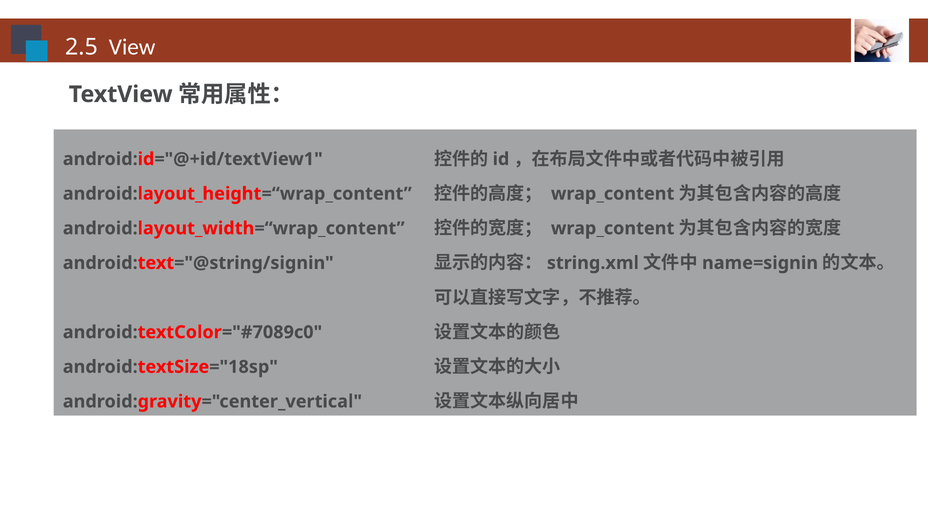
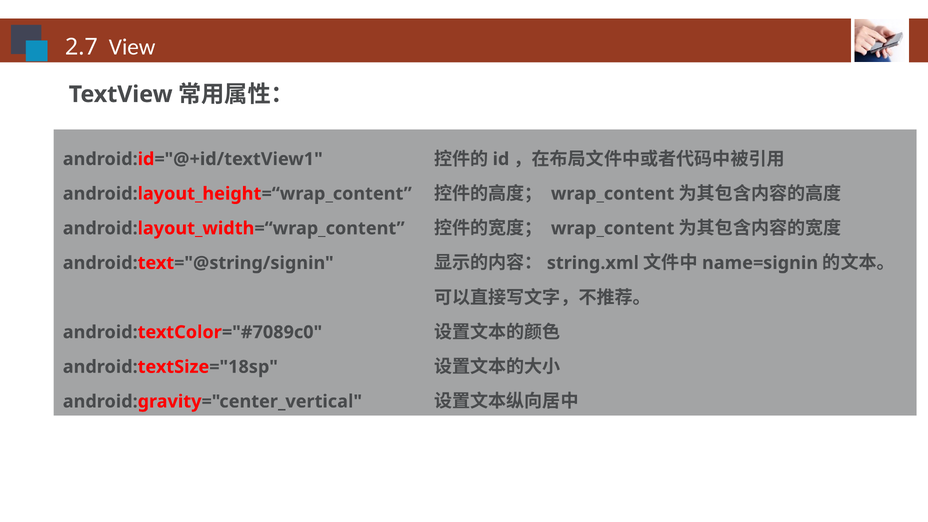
2.5: 2.5 -> 2.7
